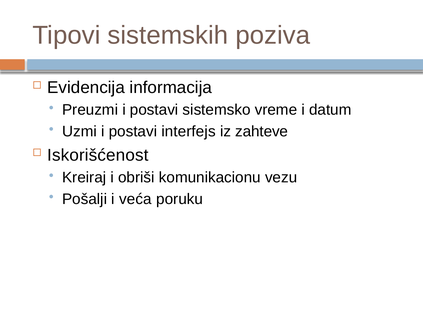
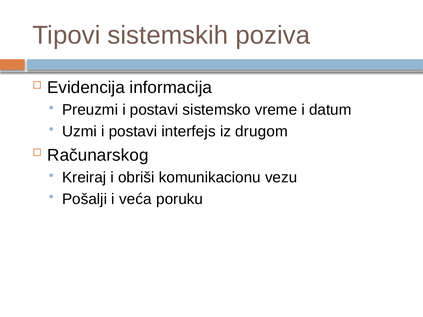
zahteve: zahteve -> drugom
Iskorišćenost: Iskorišćenost -> Računarskog
